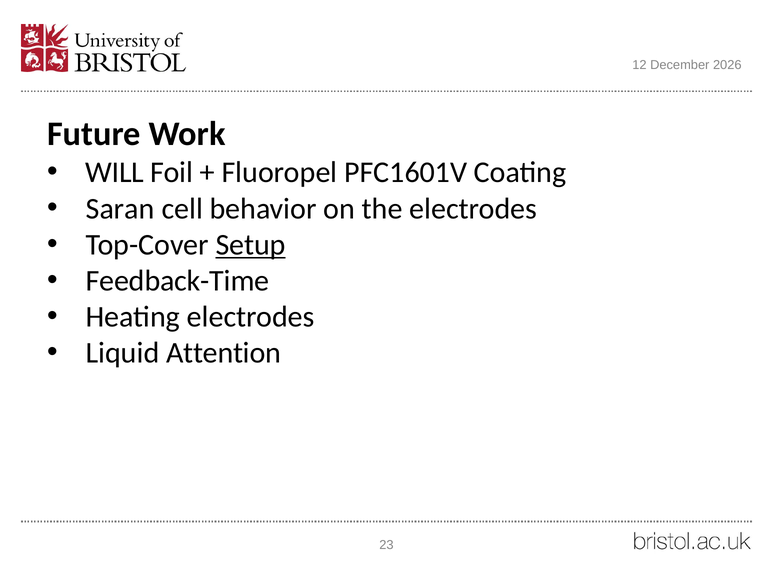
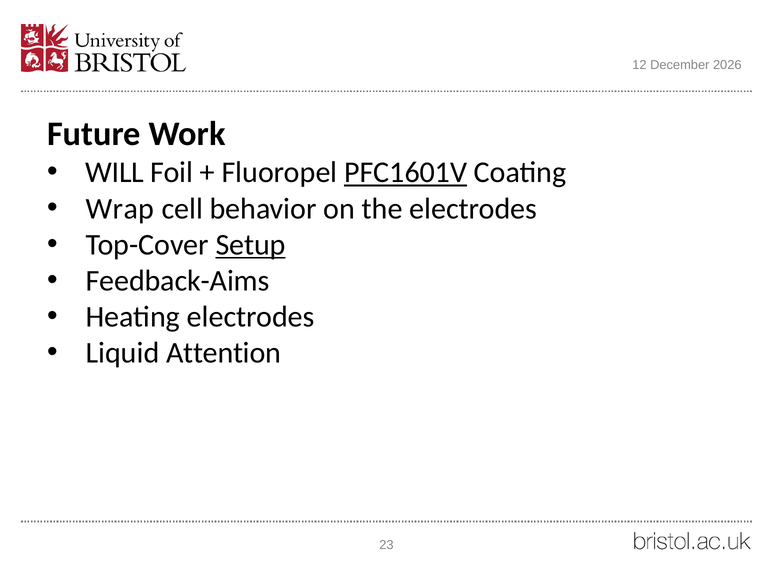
PFC1601V underline: none -> present
Saran: Saran -> Wrap
Feedback-Time: Feedback-Time -> Feedback-Aims
